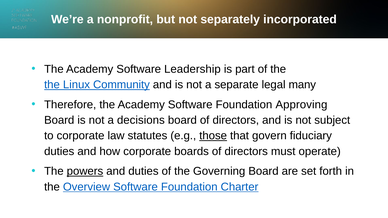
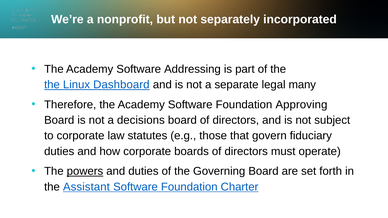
Leadership: Leadership -> Addressing
Community: Community -> Dashboard
those underline: present -> none
Overview: Overview -> Assistant
